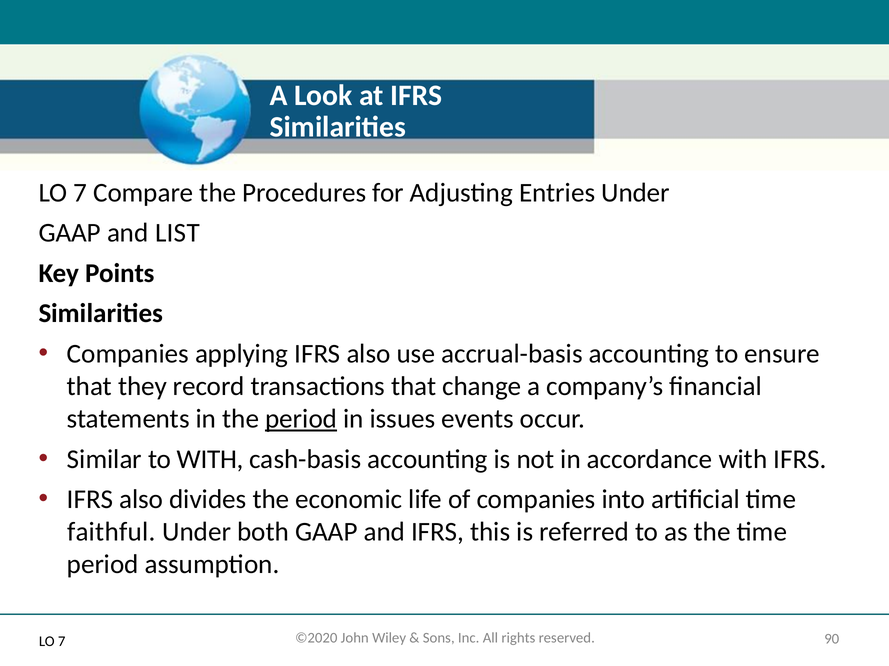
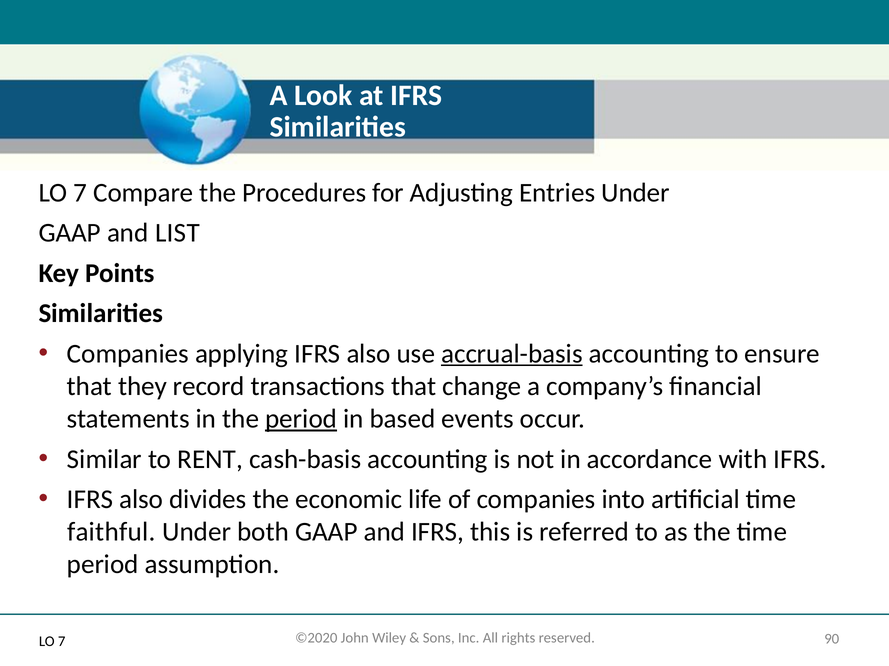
accrual-basis underline: none -> present
issues: issues -> based
to WITH: WITH -> RENT
